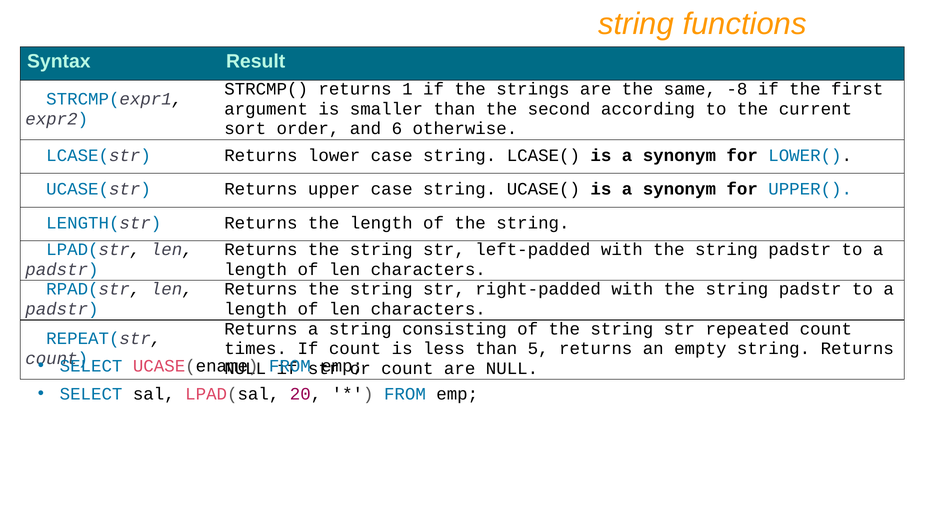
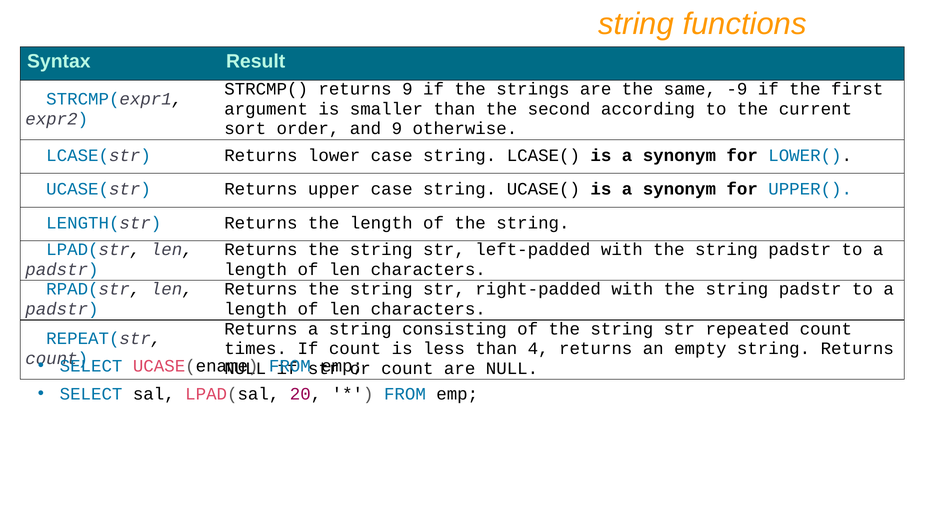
returns 1: 1 -> 9
-8: -8 -> -9
and 6: 6 -> 9
5: 5 -> 4
